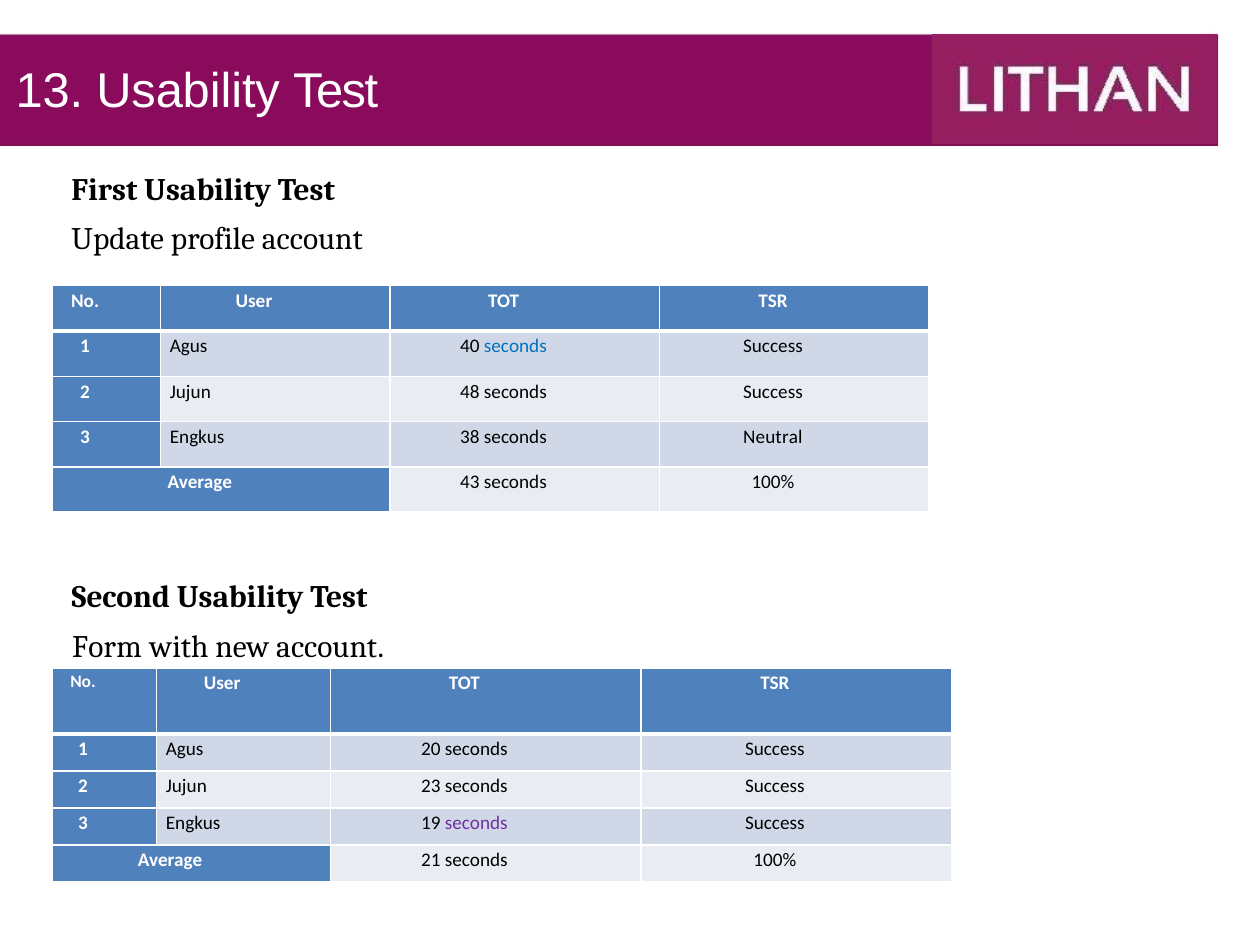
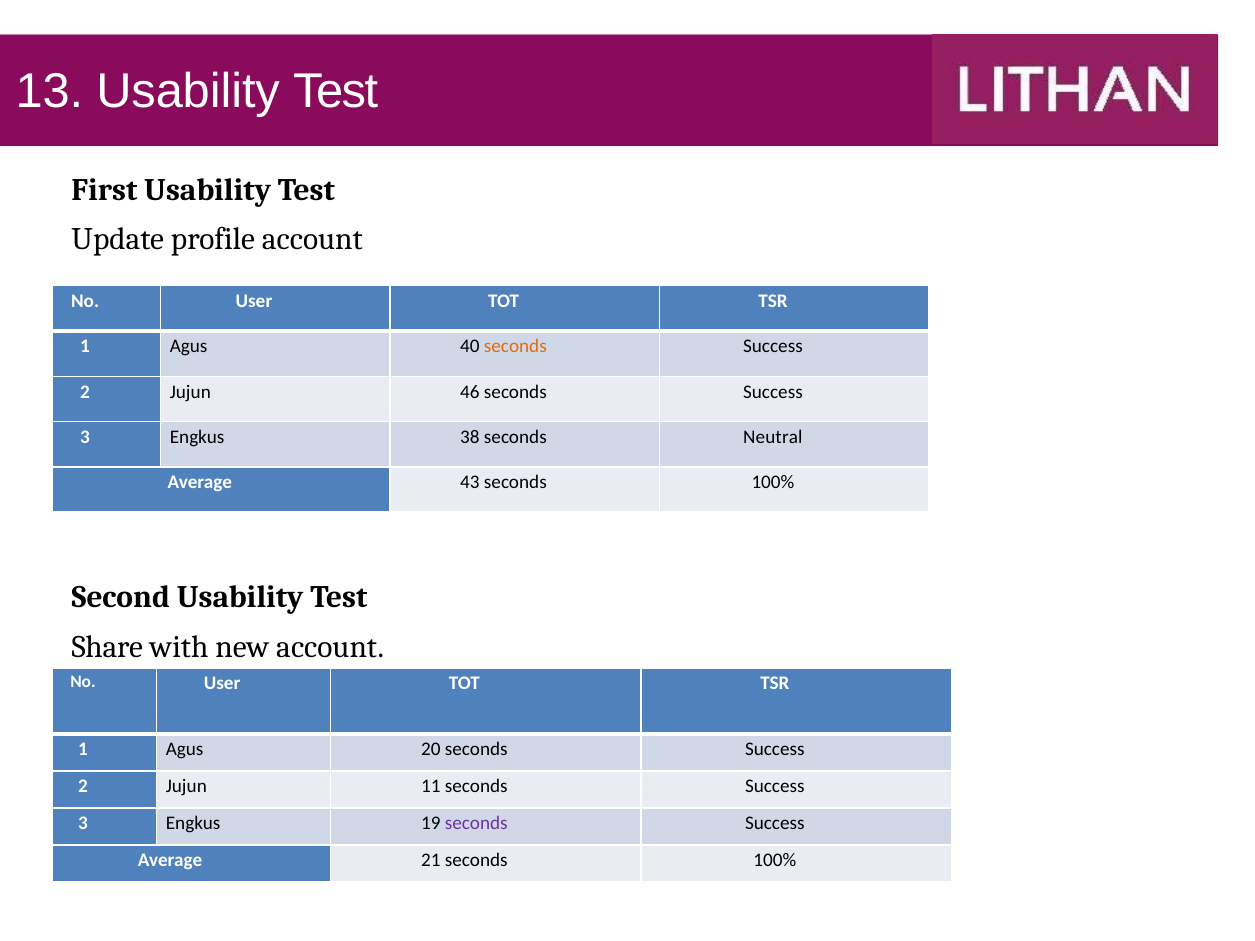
seconds at (515, 347) colour: blue -> orange
48: 48 -> 46
Form: Form -> Share
23: 23 -> 11
